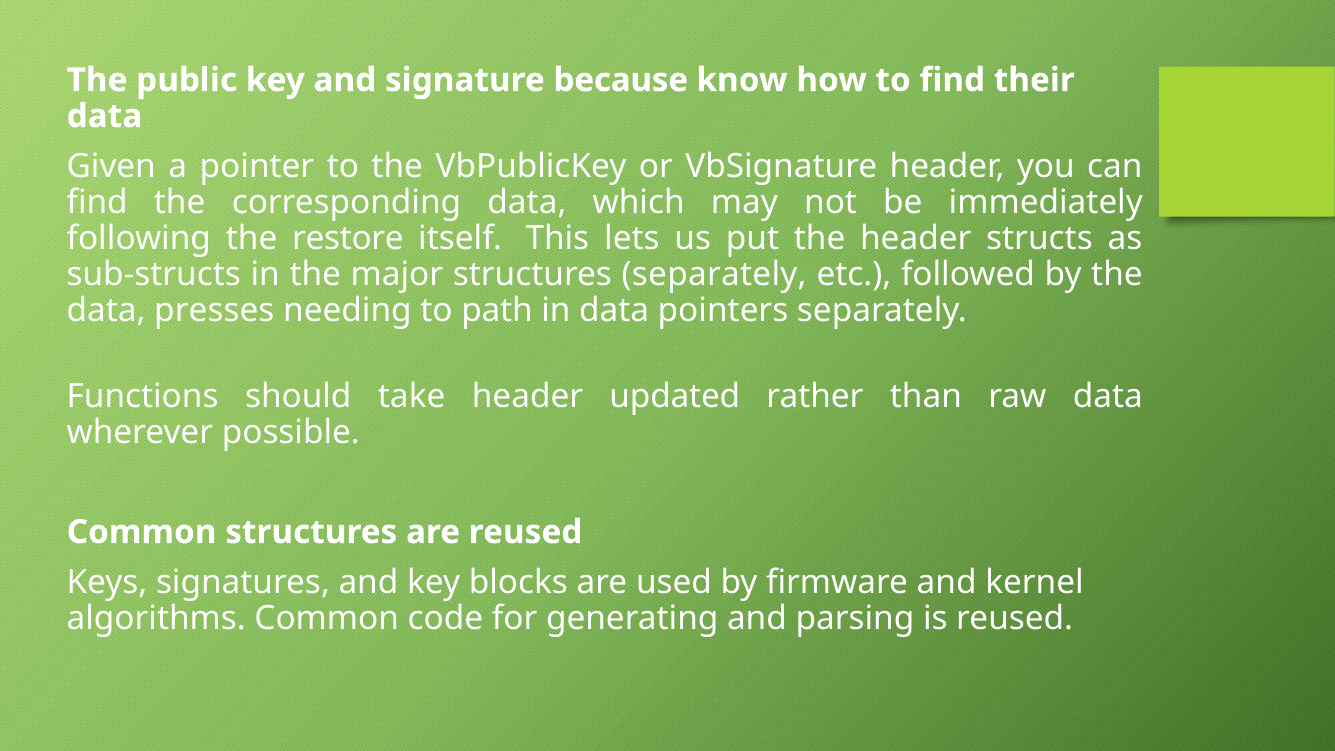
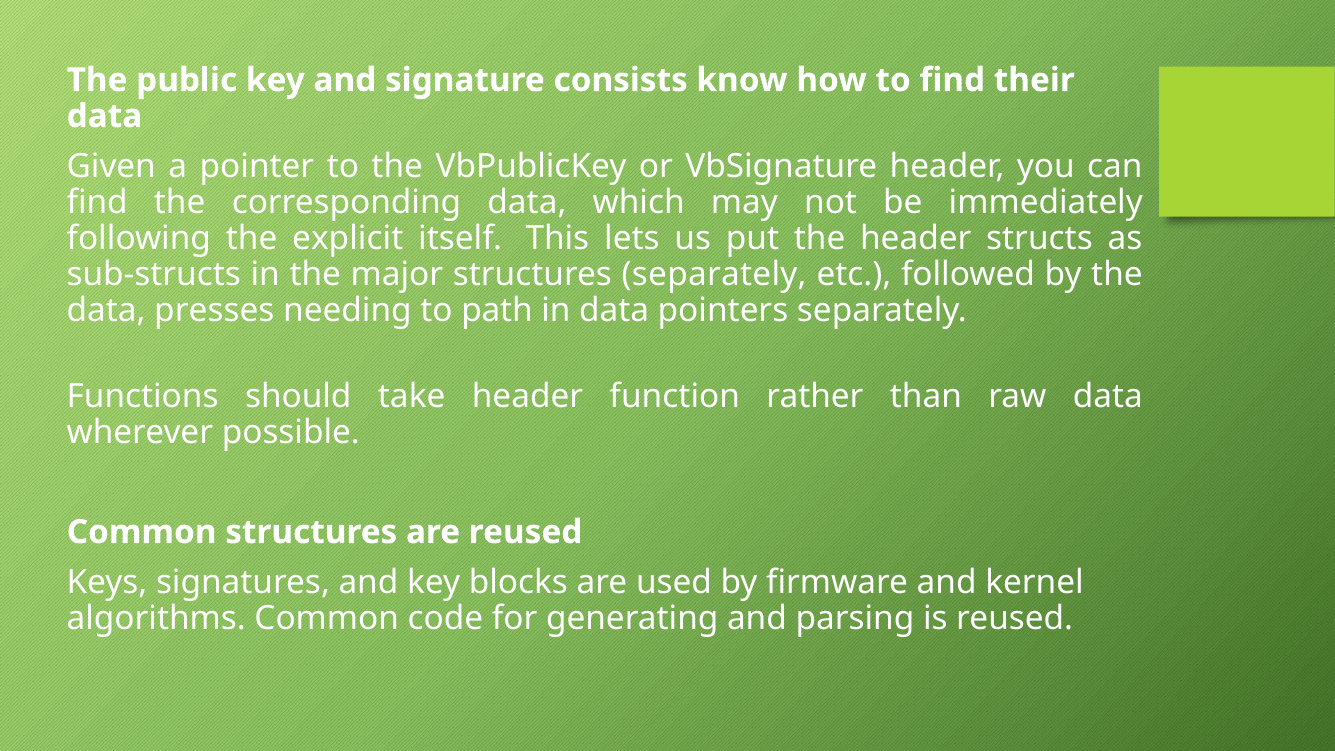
because: because -> consists
restore: restore -> explicit
updated: updated -> function
